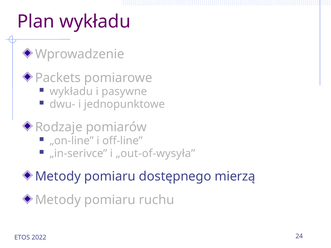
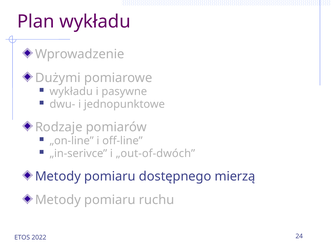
Packets: Packets -> Dużymi
„out-of-wysyła: „out-of-wysyła -> „out-of-dwóch
